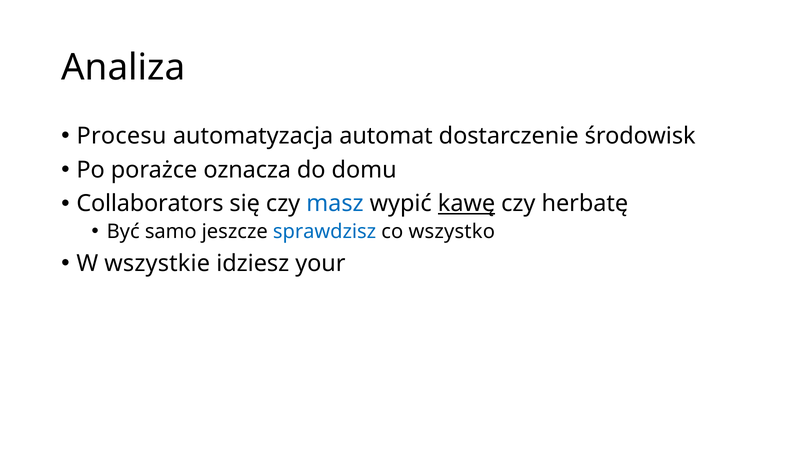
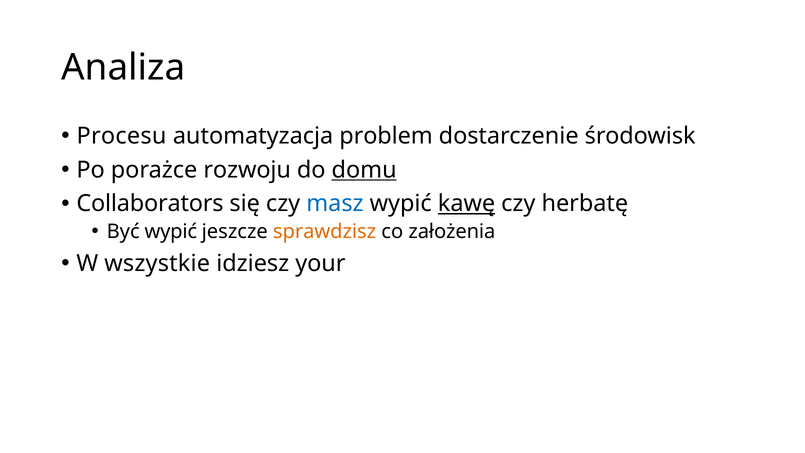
automat: automat -> problem
oznacza: oznacza -> rozwoju
domu underline: none -> present
Być samo: samo -> wypić
sprawdzisz colour: blue -> orange
wszystko: wszystko -> założenia
